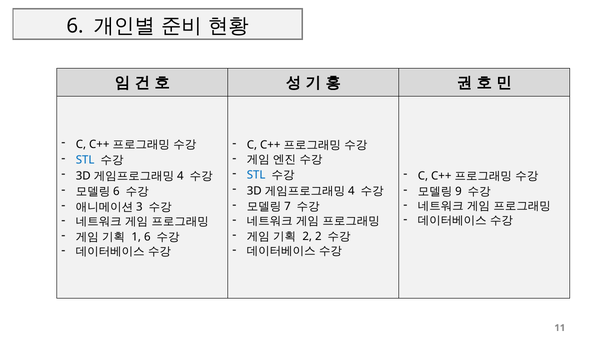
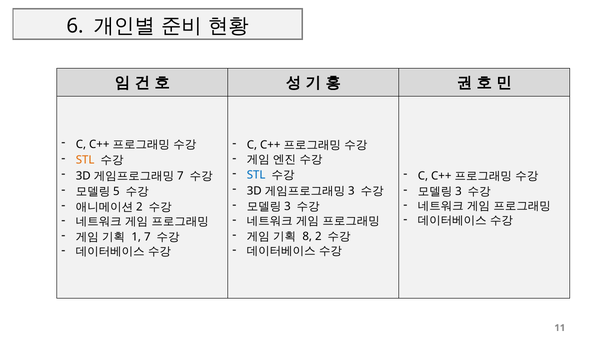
STL at (85, 160) colour: blue -> orange
4 at (180, 176): 4 -> 7
4 at (351, 191): 4 -> 3
6 at (116, 192): 6 -> 5
9 at (458, 192): 9 -> 3
7 at (287, 207): 7 -> 3
3 at (139, 207): 3 -> 2
2 at (307, 237): 2 -> 8
1 6: 6 -> 7
